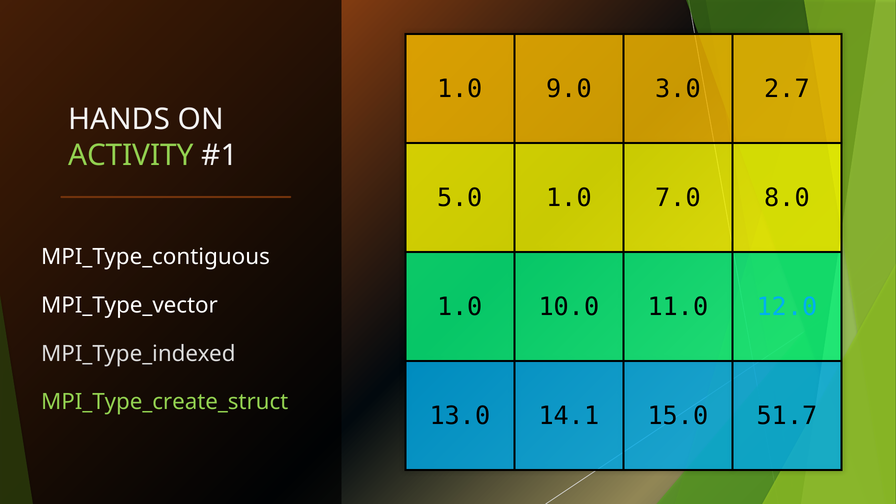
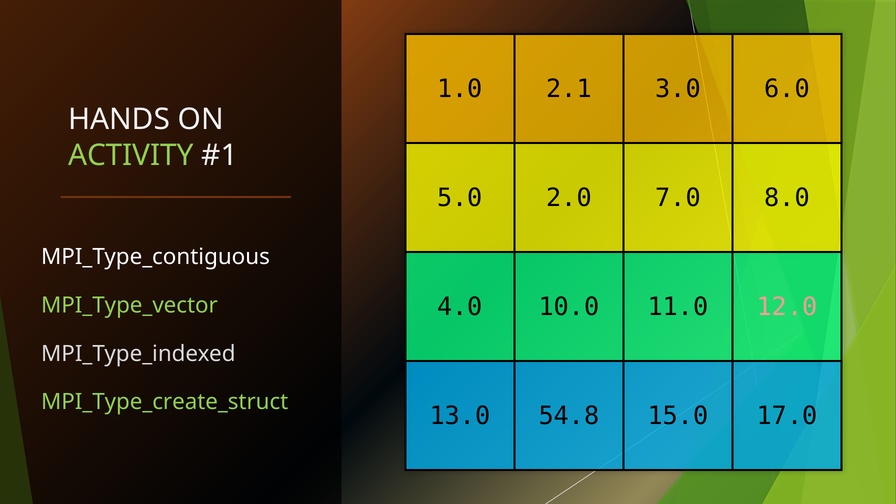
9.0: 9.0 -> 2.1
2.7: 2.7 -> 6.0
5.0 1.0: 1.0 -> 2.0
1.0 at (460, 307): 1.0 -> 4.0
12.0 colour: light blue -> pink
MPI_Type_vector colour: white -> light green
14.1: 14.1 -> 54.8
51.7: 51.7 -> 17.0
